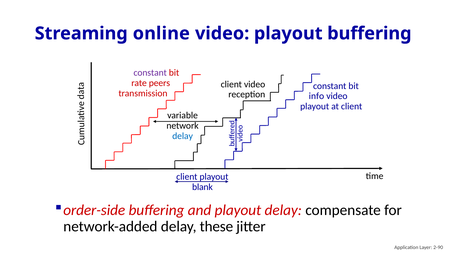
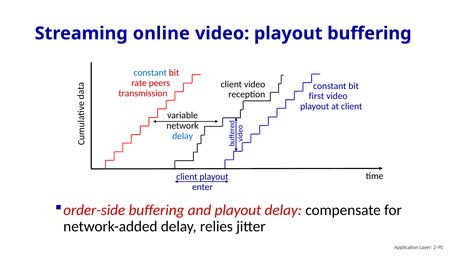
constant at (150, 73) colour: purple -> blue
info: info -> first
blank: blank -> enter
these: these -> relies
